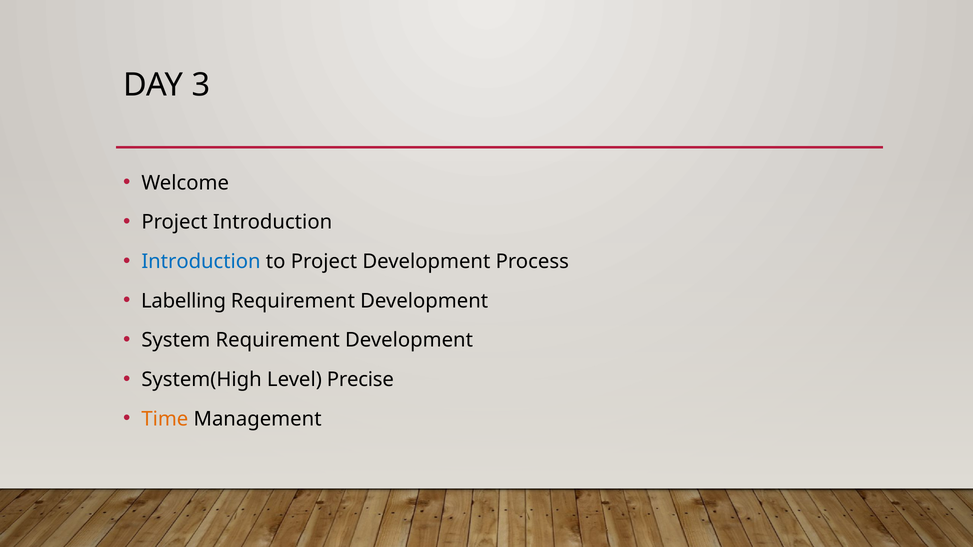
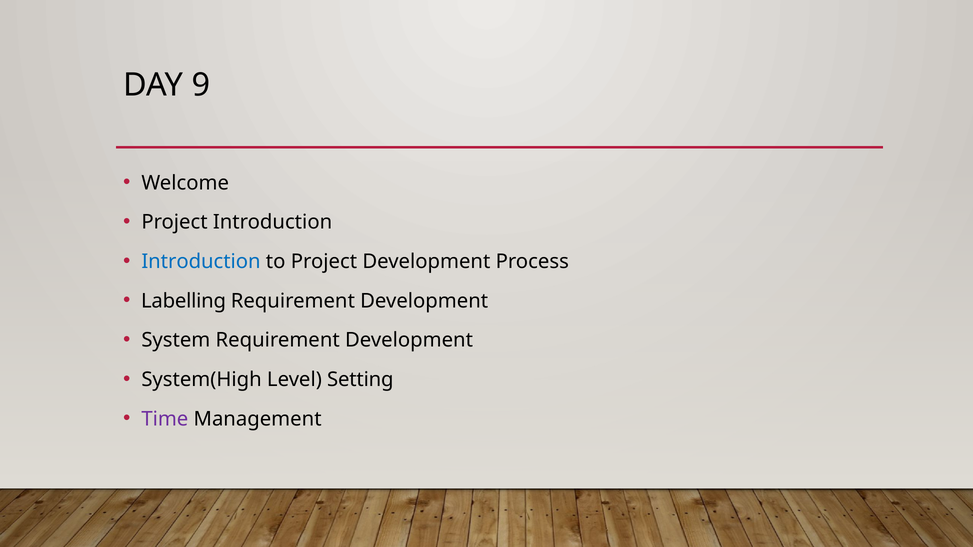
3: 3 -> 9
Precise: Precise -> Setting
Time colour: orange -> purple
